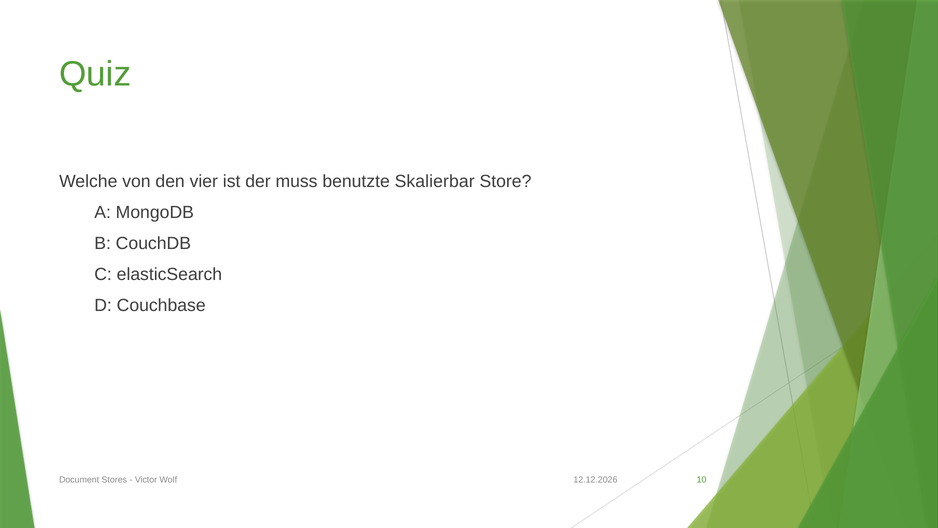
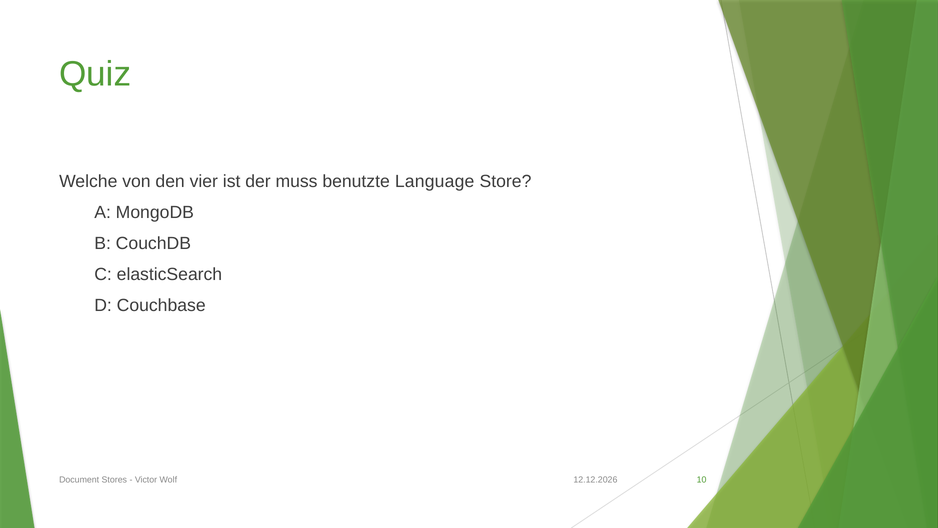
Skalierbar: Skalierbar -> Language
